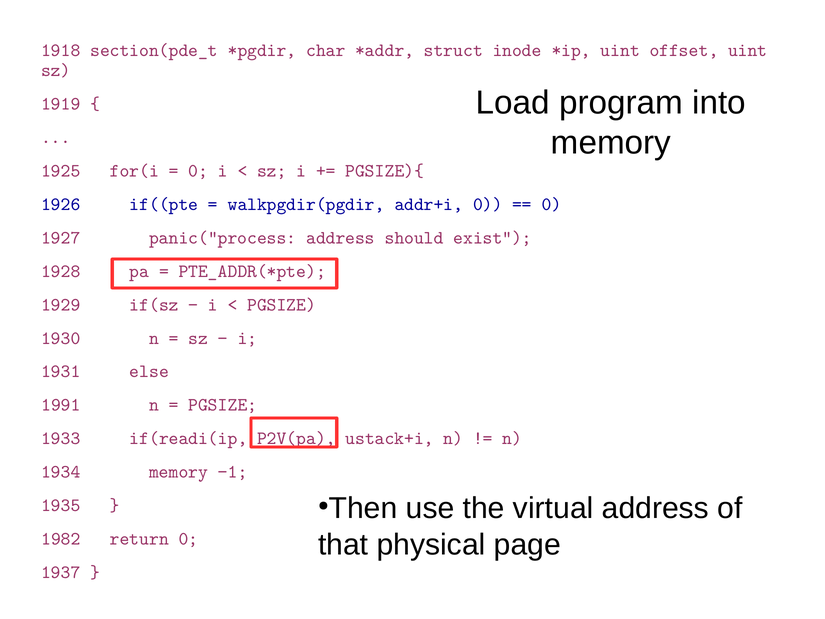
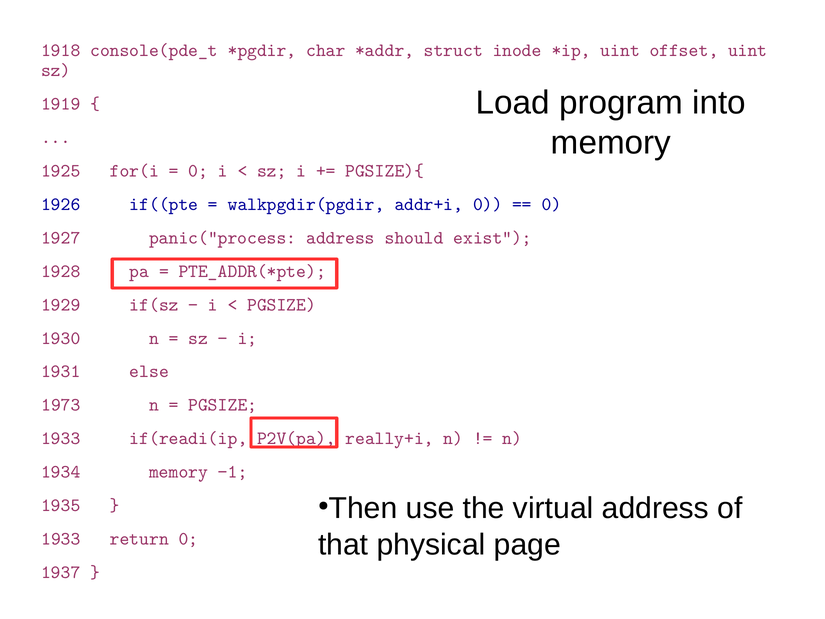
section(pde_t: section(pde_t -> console(pde_t
1991: 1991 -> 1973
ustack+i: ustack+i -> really+i
1982 at (61, 538): 1982 -> 1933
